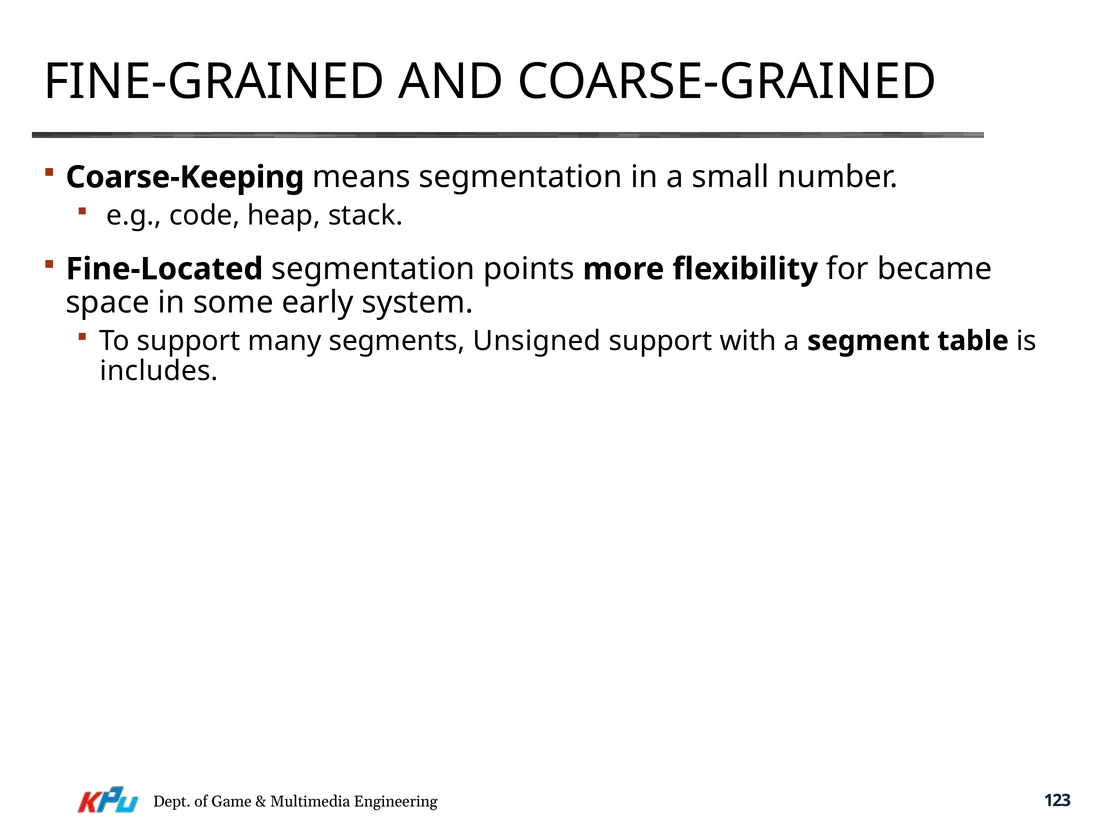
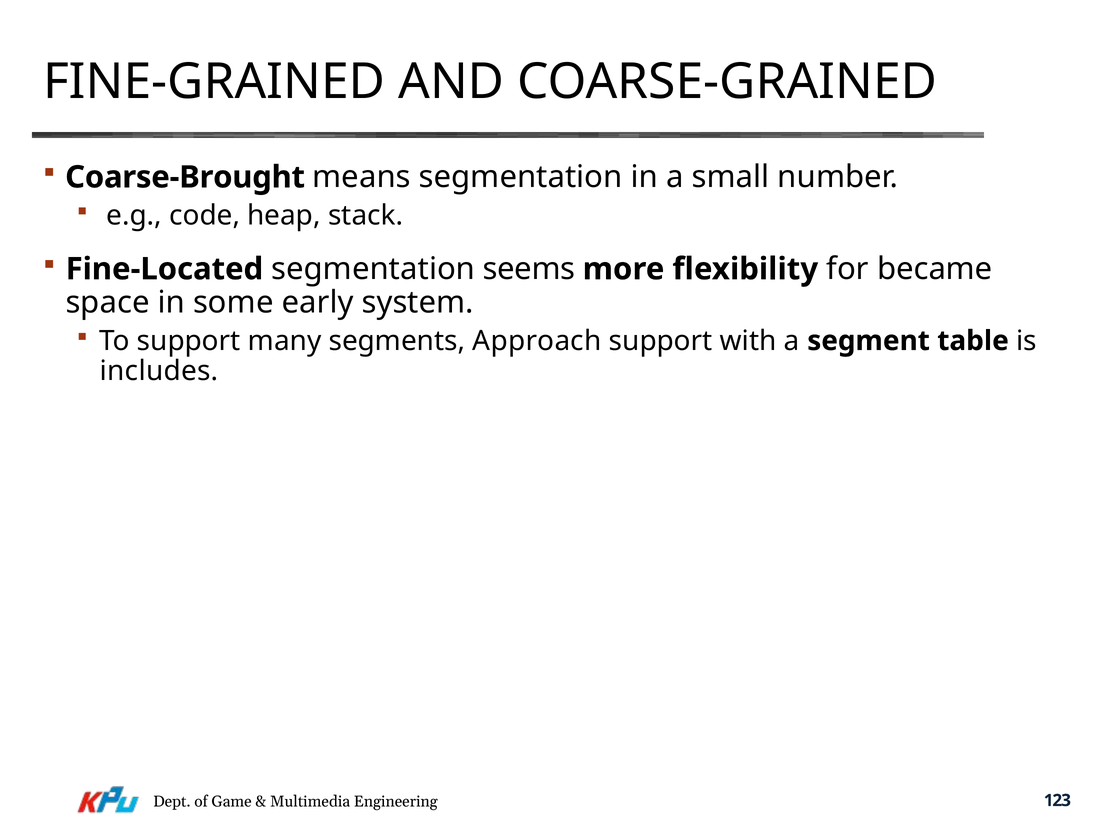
Coarse-Keeping: Coarse-Keeping -> Coarse-Brought
points: points -> seems
Unsigned: Unsigned -> Approach
